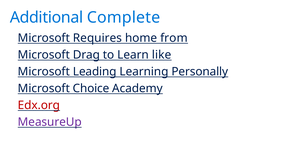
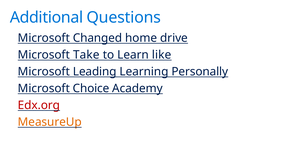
Complete: Complete -> Questions
Requires: Requires -> Changed
from: from -> drive
Drag: Drag -> Take
MeasureUp colour: purple -> orange
